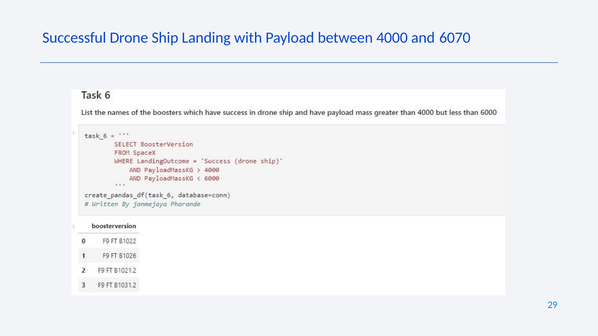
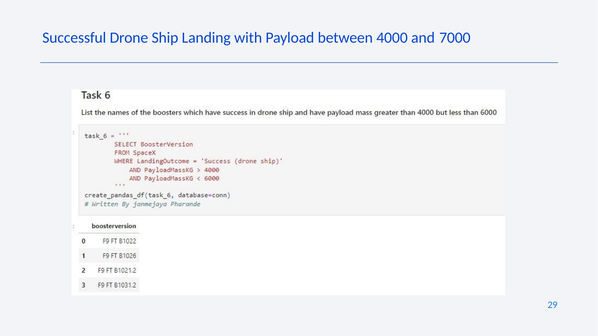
6070: 6070 -> 7000
